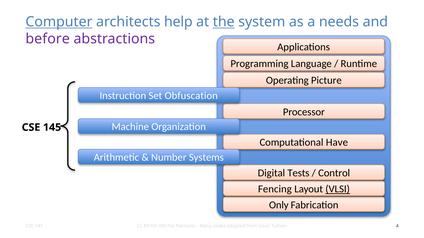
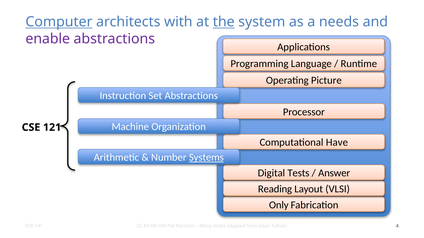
help: help -> with
before: before -> enable
Set Obfuscation: Obfuscation -> Abstractions
145: 145 -> 121
Systems underline: none -> present
Control: Control -> Answer
Fencing: Fencing -> Reading
VLSI underline: present -> none
